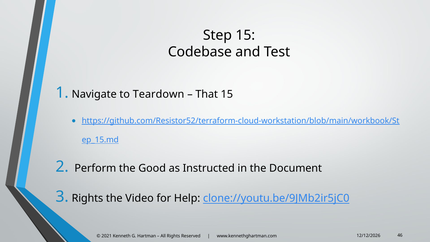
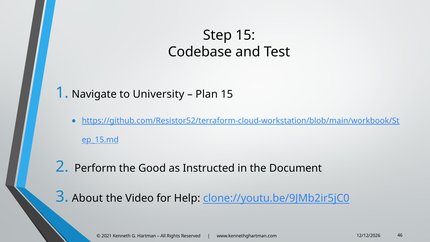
Teardown: Teardown -> University
That: That -> Plan
Rights at (87, 198): Rights -> About
